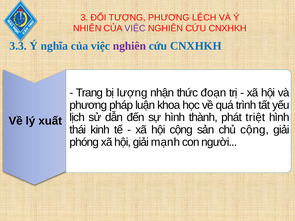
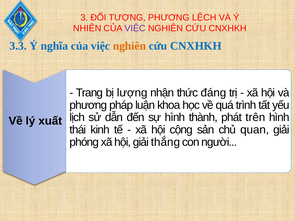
nghiên at (129, 46) colour: purple -> orange
đoạn: đoạn -> đáng
triệt: triệt -> trên
chủ cộng: cộng -> quan
mạnh: mạnh -> thắng
